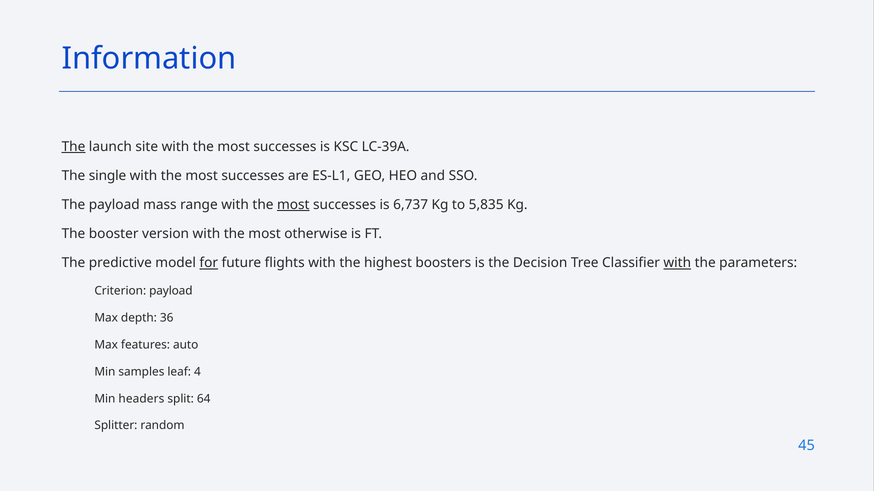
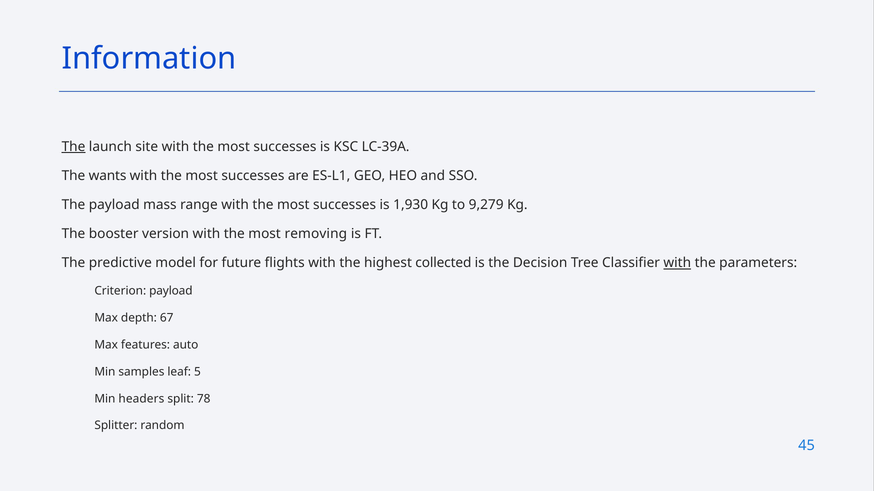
single: single -> wants
most at (293, 205) underline: present -> none
6,737: 6,737 -> 1,930
5,835: 5,835 -> 9,279
otherwise: otherwise -> removing
for underline: present -> none
boosters: boosters -> collected
36: 36 -> 67
4: 4 -> 5
64: 64 -> 78
